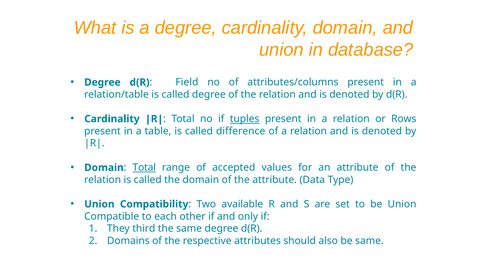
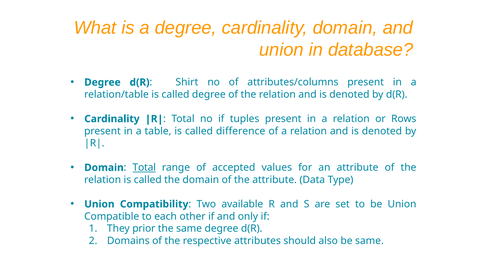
Field: Field -> Shirt
tuples underline: present -> none
third: third -> prior
